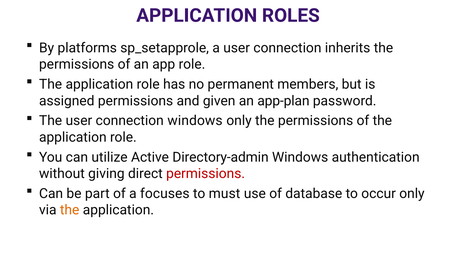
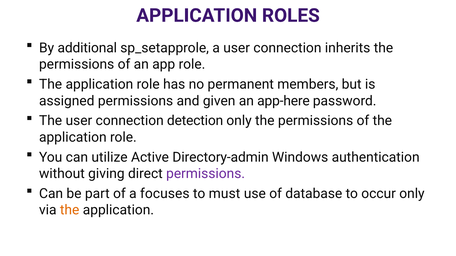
platforms: platforms -> additional
app-plan: app-plan -> app-here
connection windows: windows -> detection
permissions at (206, 174) colour: red -> purple
